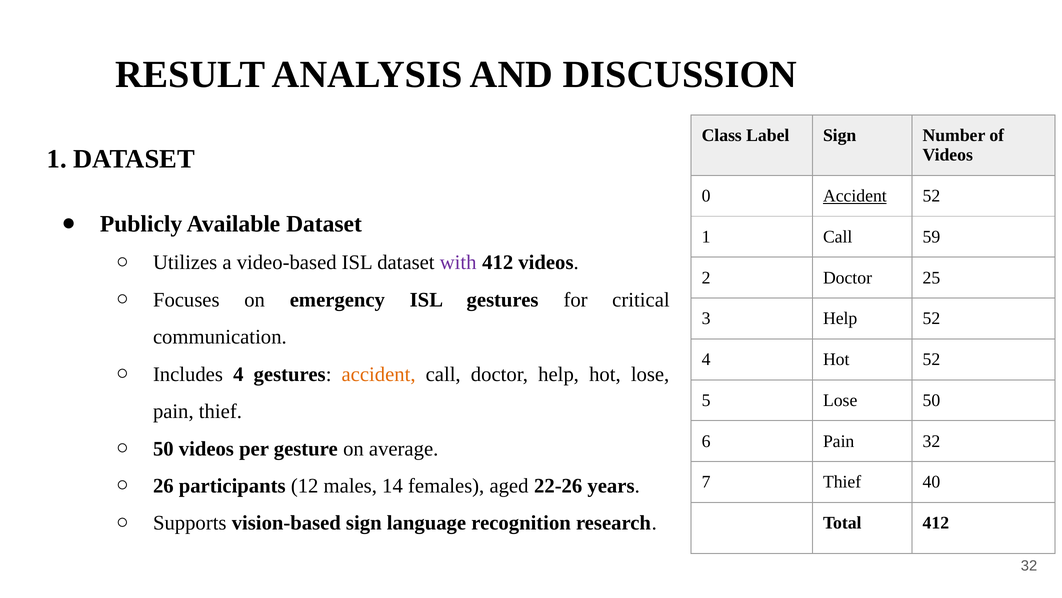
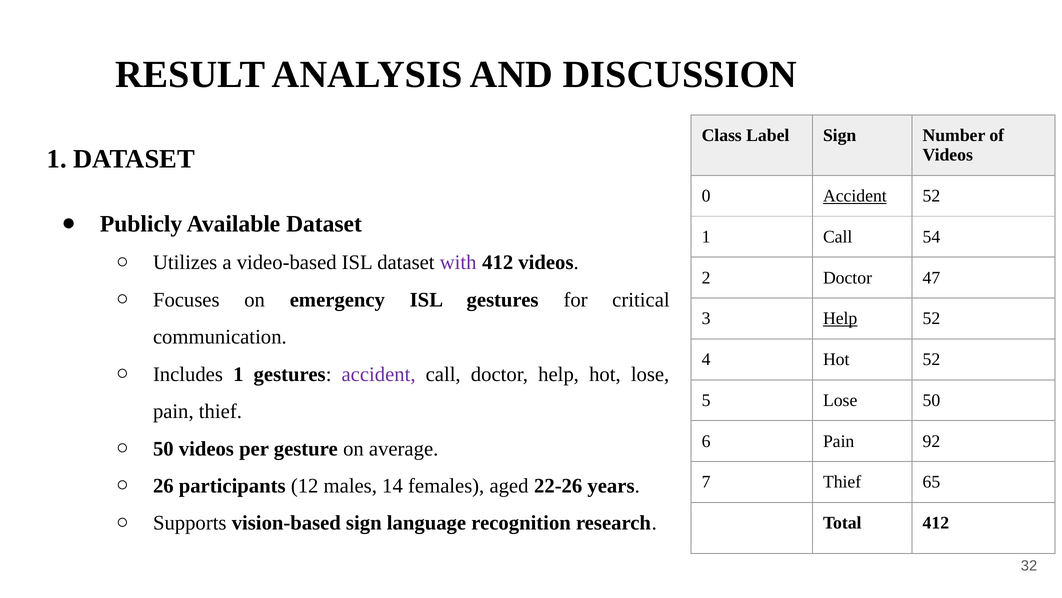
59: 59 -> 54
25: 25 -> 47
Help at (840, 318) underline: none -> present
Includes 4: 4 -> 1
accident at (379, 374) colour: orange -> purple
Pain 32: 32 -> 92
40: 40 -> 65
